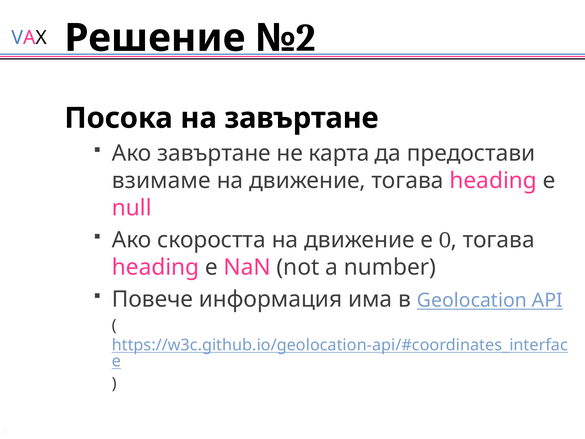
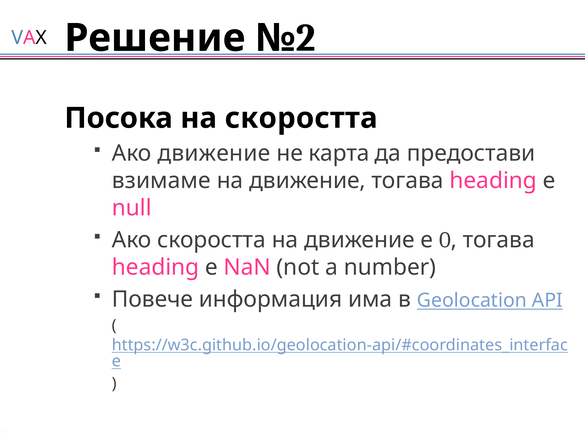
на завъртане: завъртане -> скоростта
Ако завъртане: завъртане -> движение
